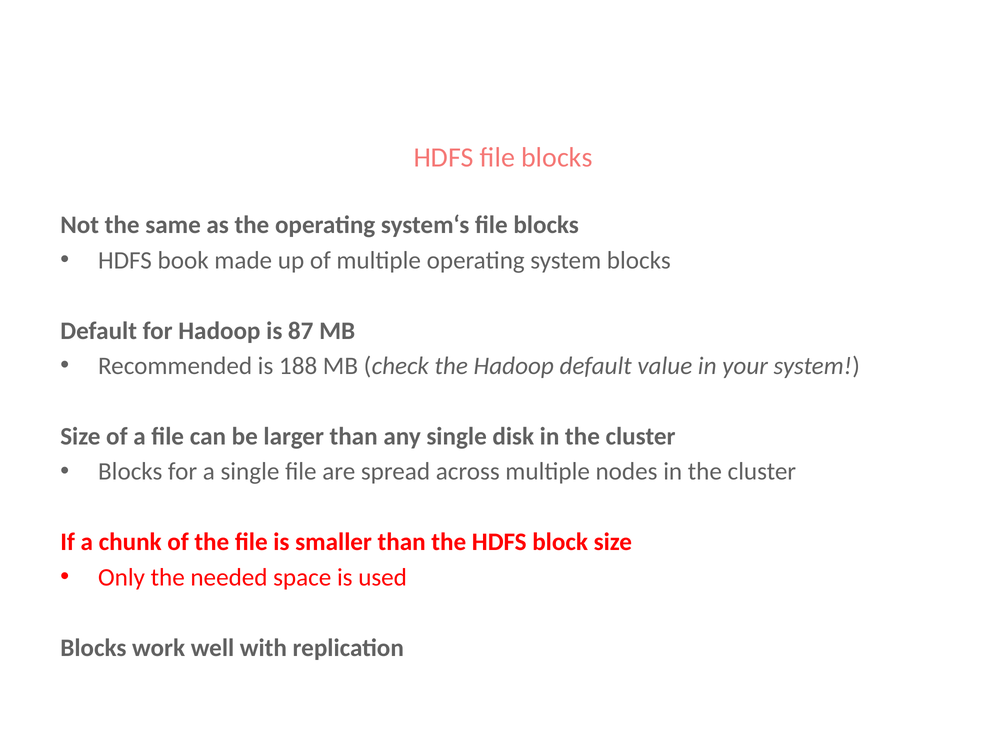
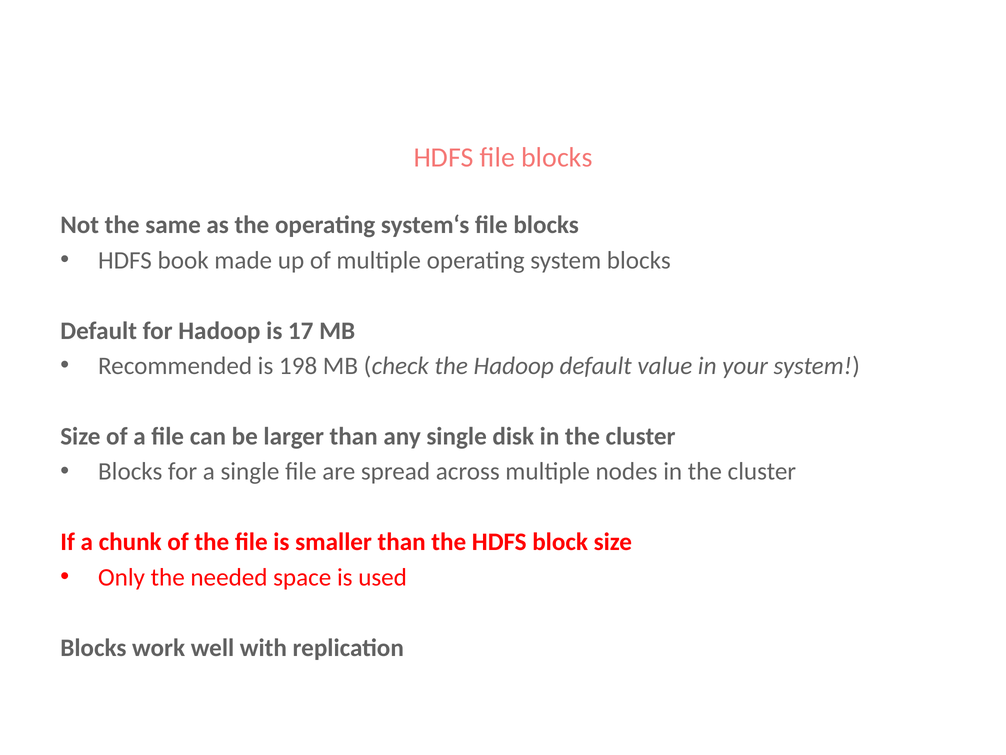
87: 87 -> 17
188: 188 -> 198
